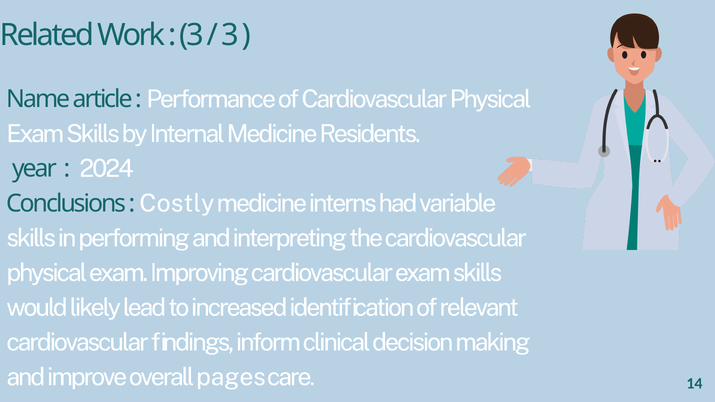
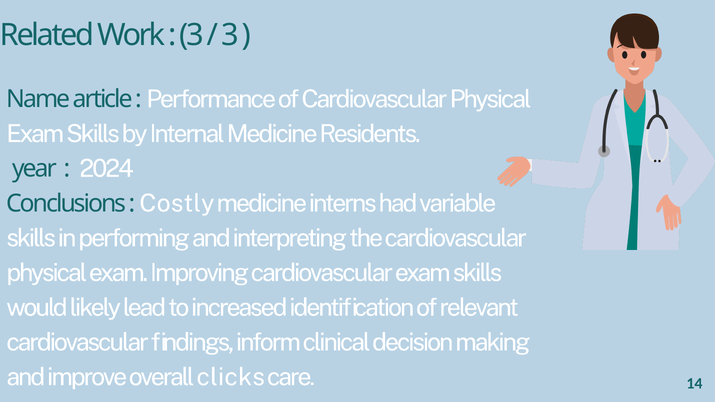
pages: pages -> clicks
